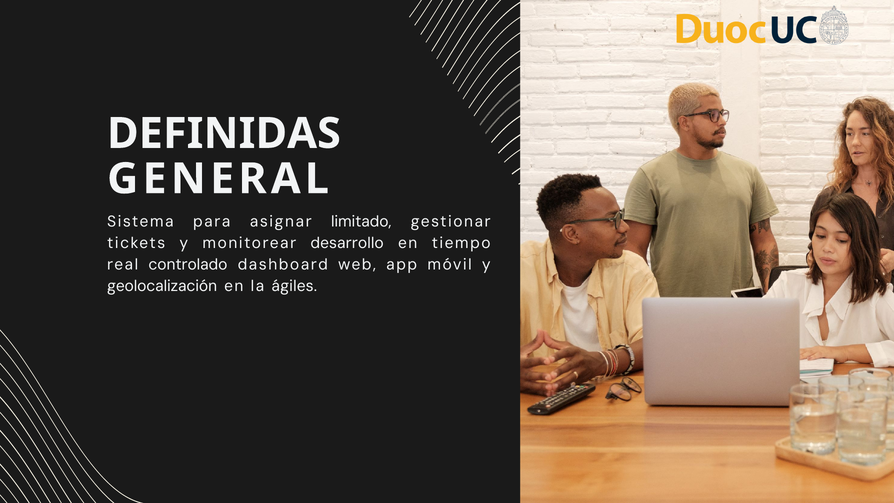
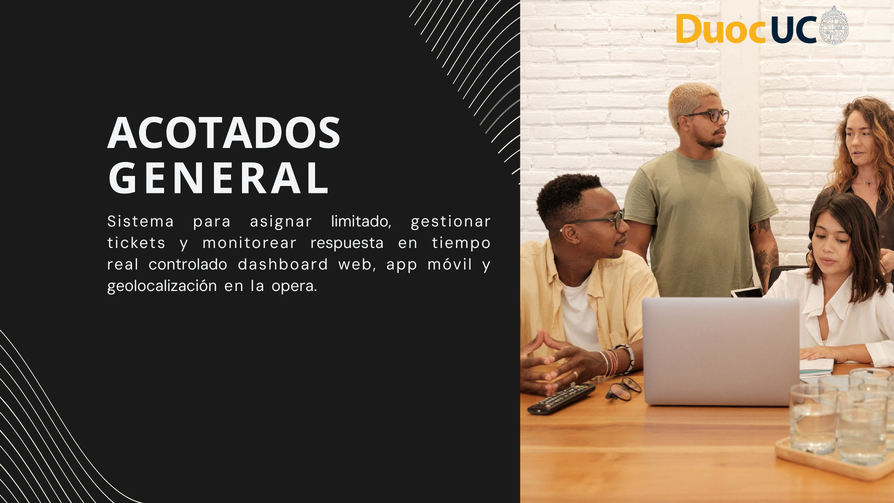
DEFINIDAS: DEFINIDAS -> ACOTADOS
desarrollo: desarrollo -> respuesta
ágiles: ágiles -> opera
